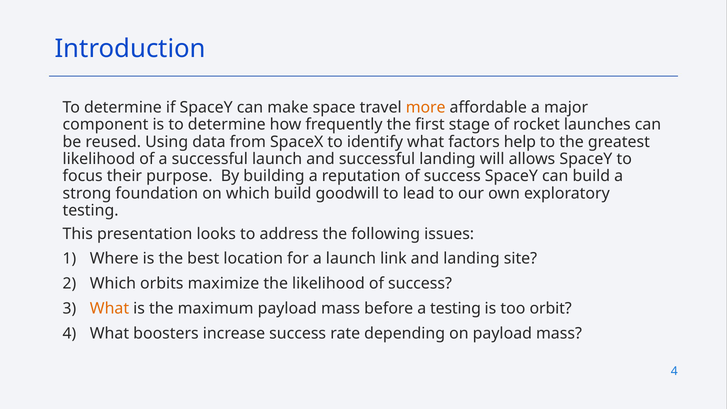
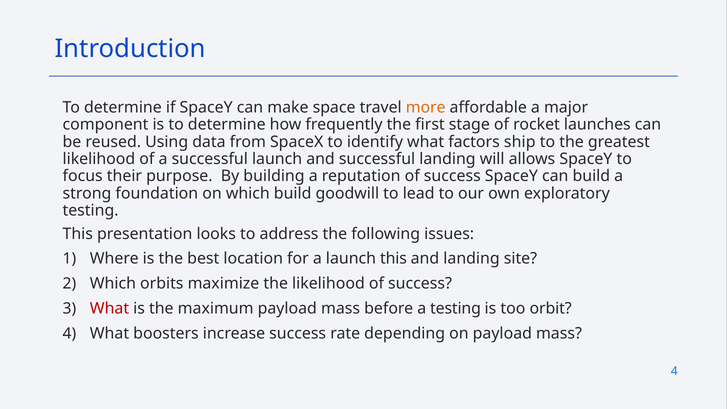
help: help -> ship
launch link: link -> this
What at (109, 309) colour: orange -> red
